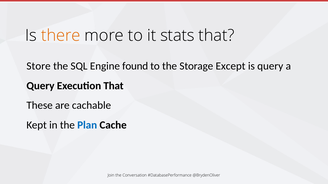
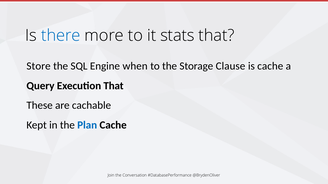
there colour: orange -> blue
found: found -> when
Except: Except -> Clause
is query: query -> cache
